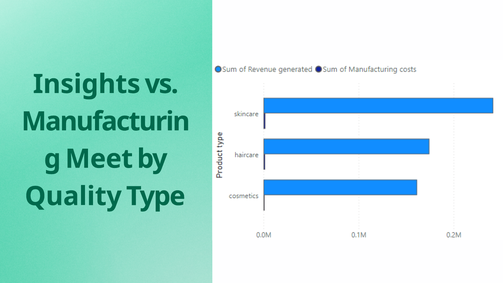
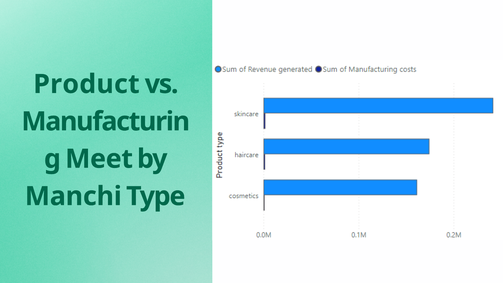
Insights: Insights -> Product
Quality: Quality -> Manchi
